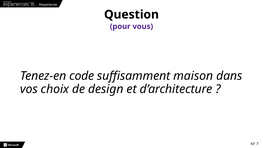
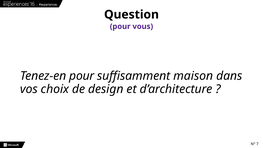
Tenez-en code: code -> pour
